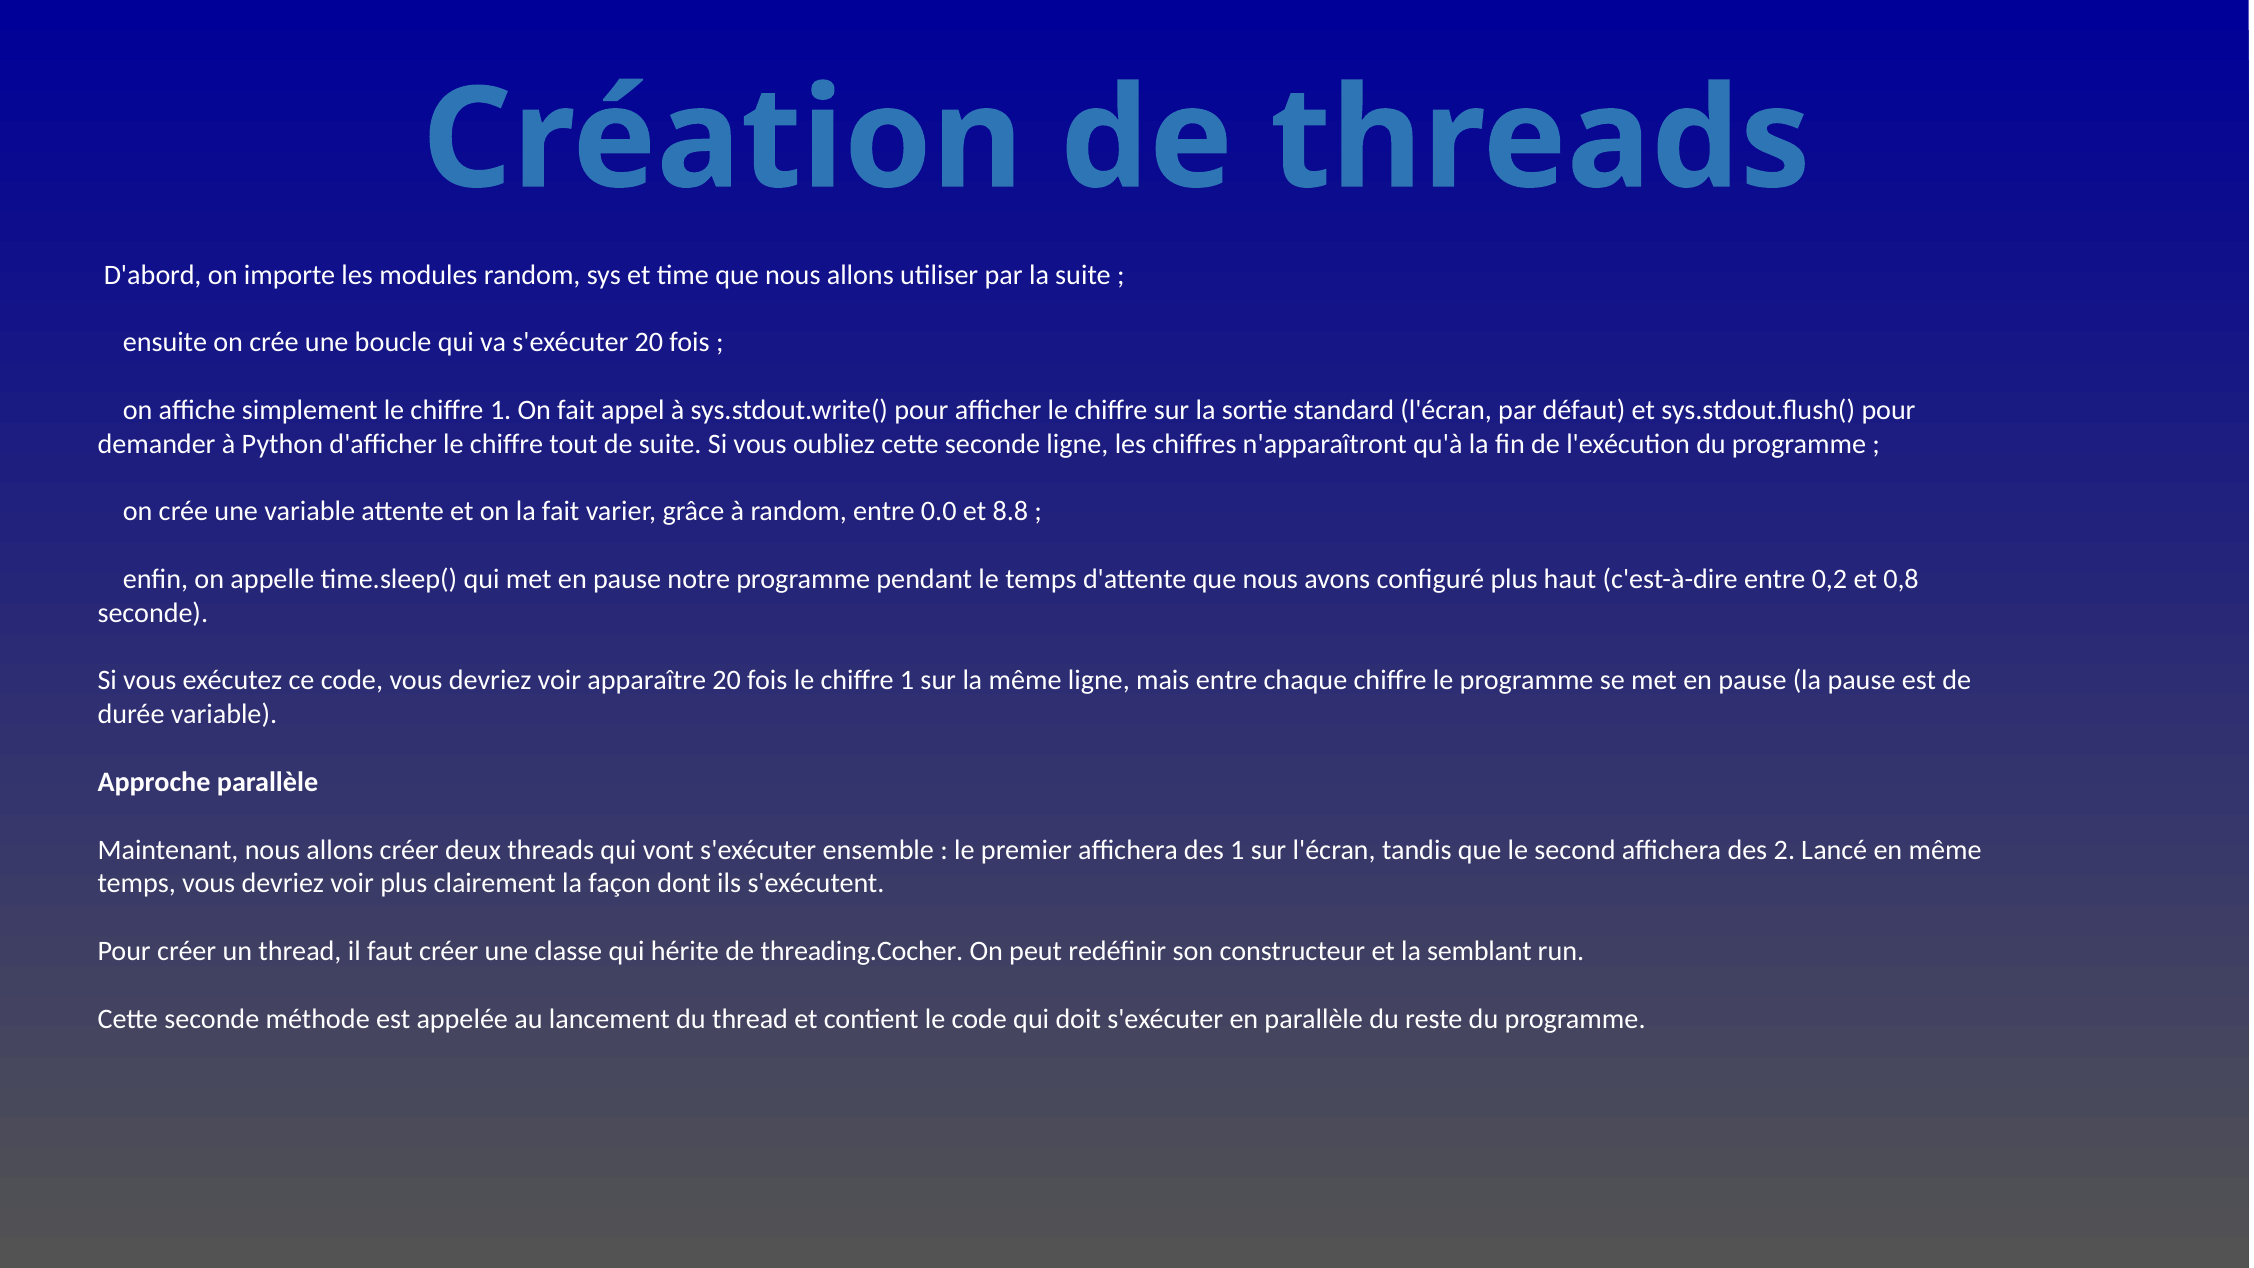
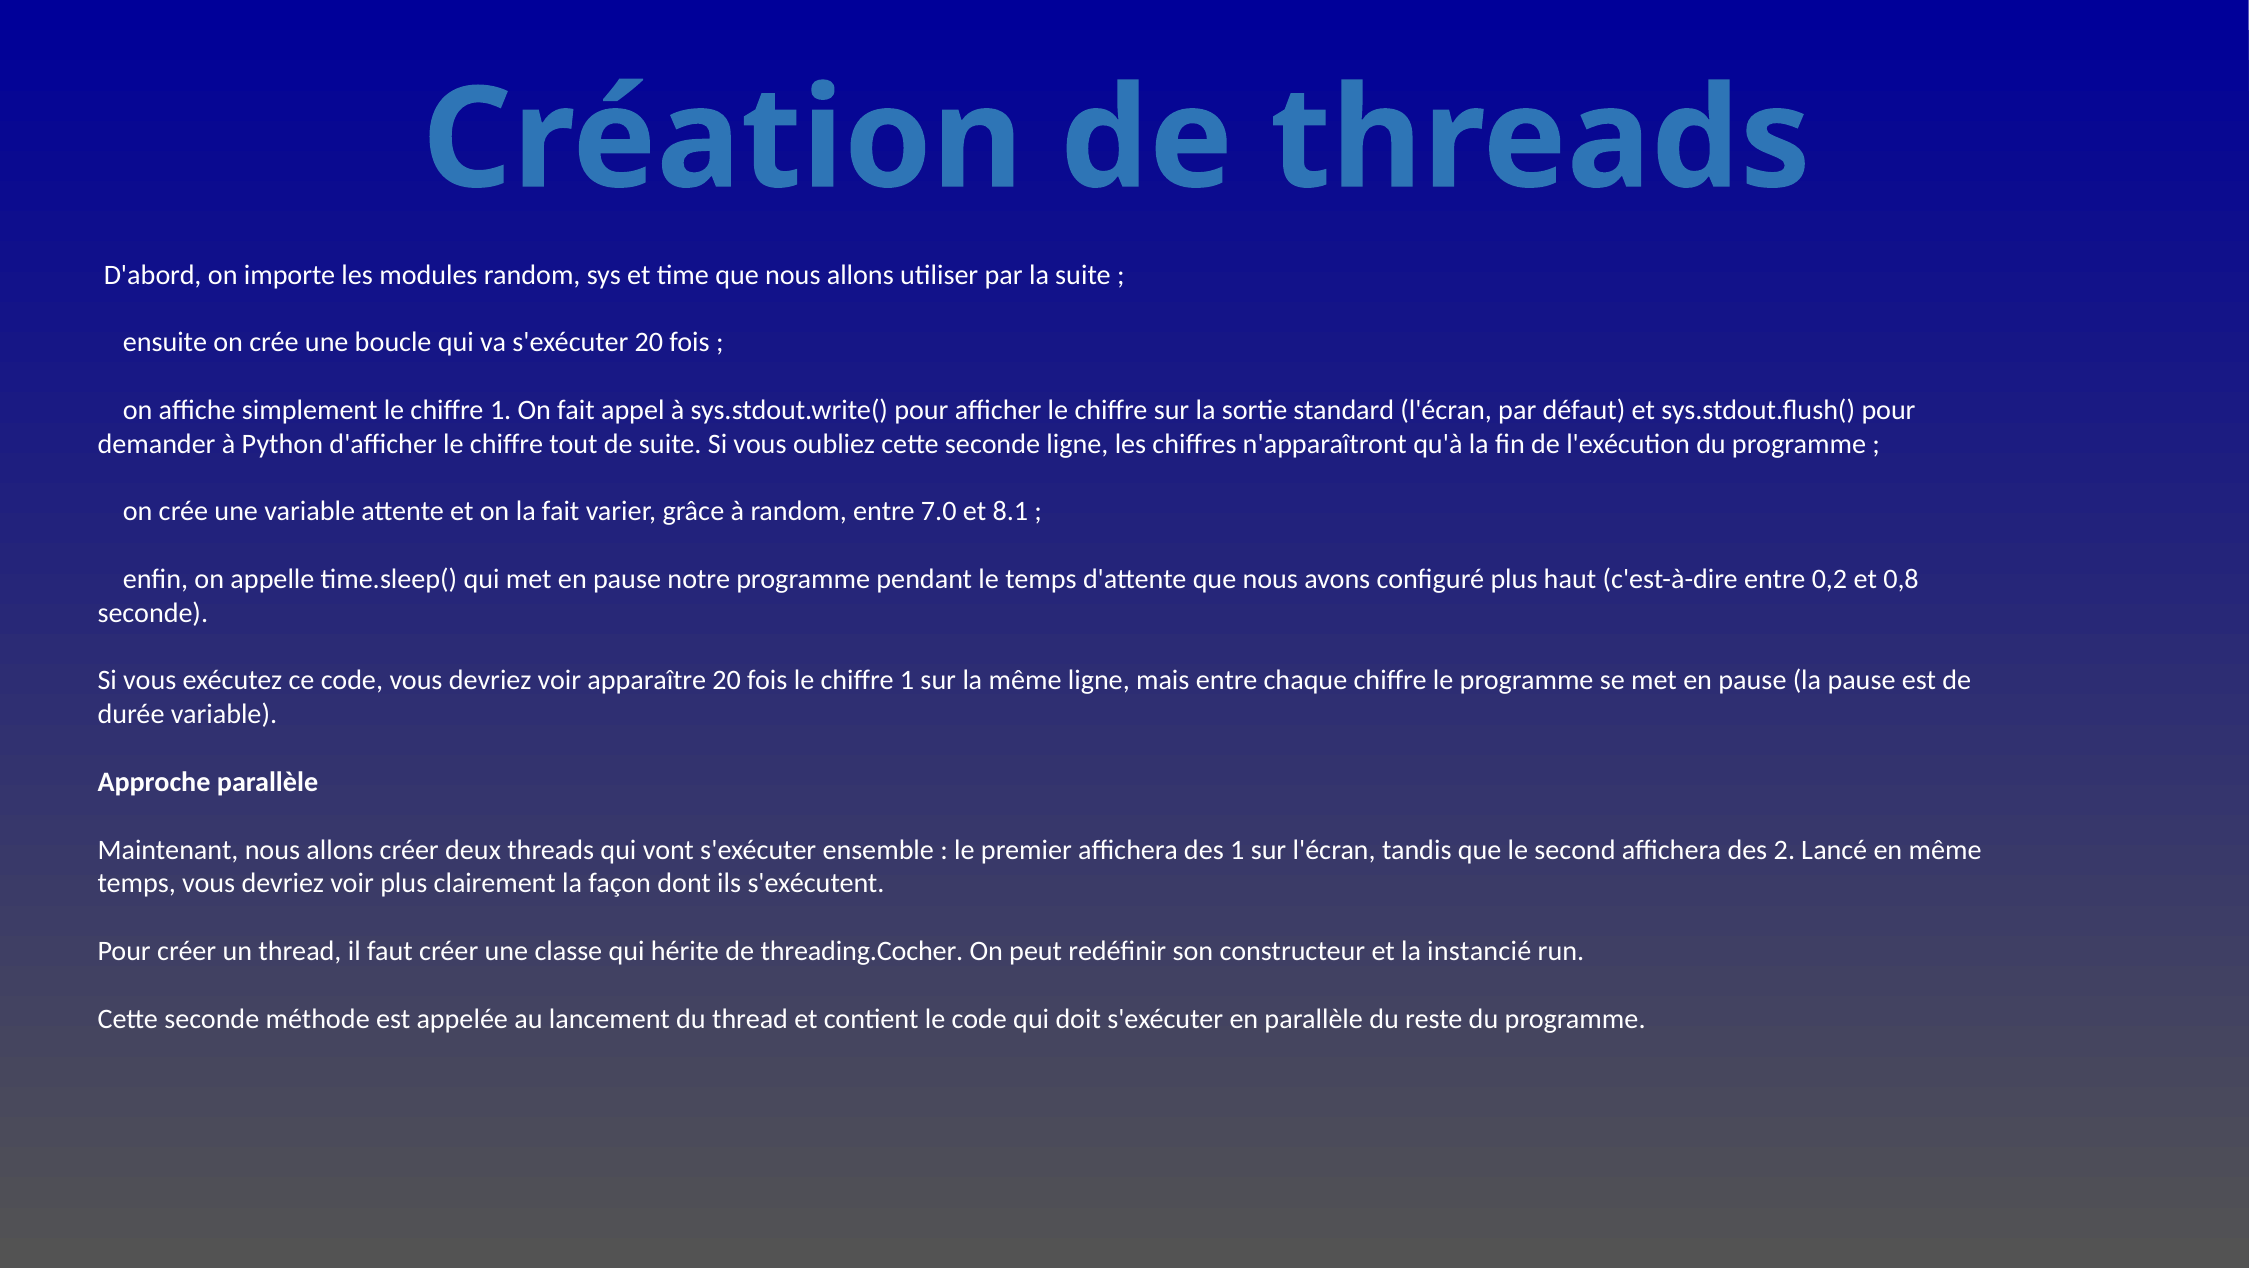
0.0: 0.0 -> 7.0
8.8: 8.8 -> 8.1
semblant: semblant -> instancié
